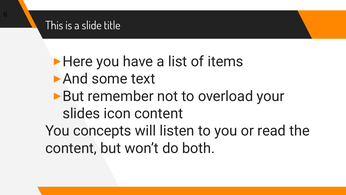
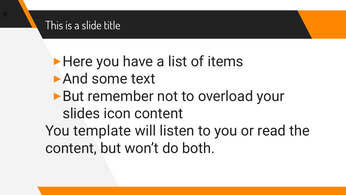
concepts: concepts -> template
